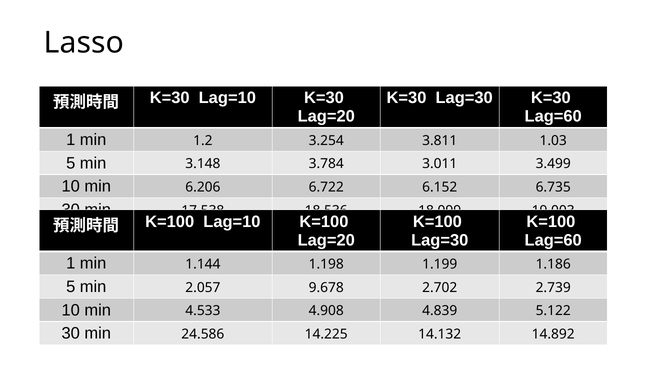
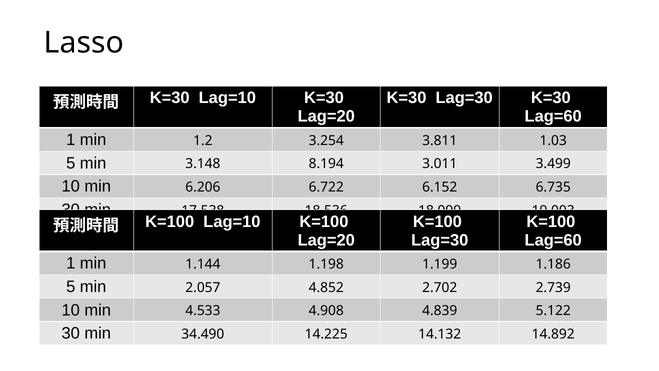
3.784: 3.784 -> 8.194
9.678: 9.678 -> 4.852
24.586: 24.586 -> 34.490
